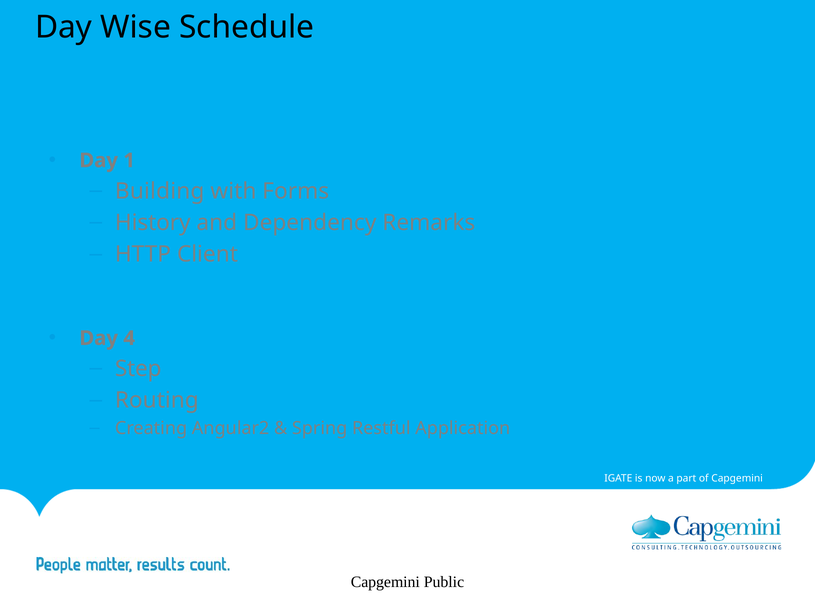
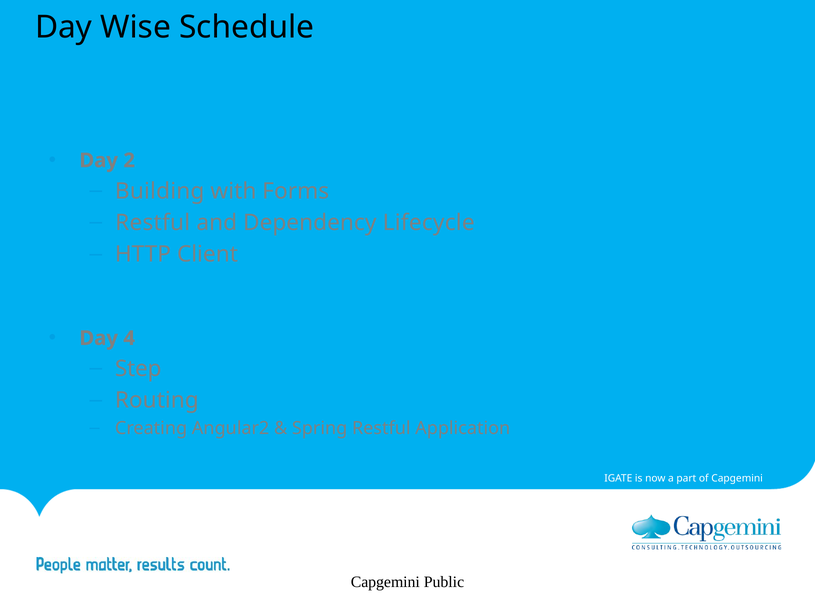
1: 1 -> 2
History at (153, 222): History -> Restful
Remarks: Remarks -> Lifecycle
